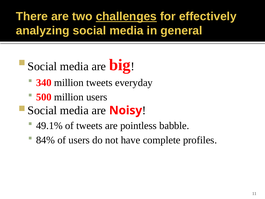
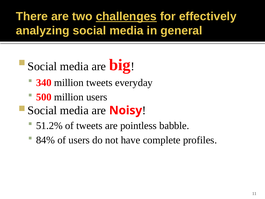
49.1%: 49.1% -> 51.2%
